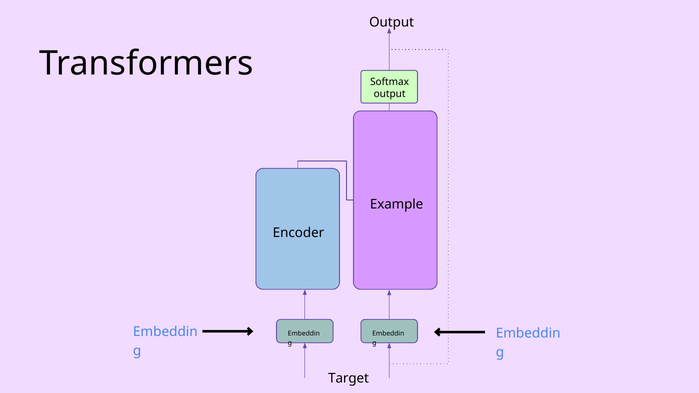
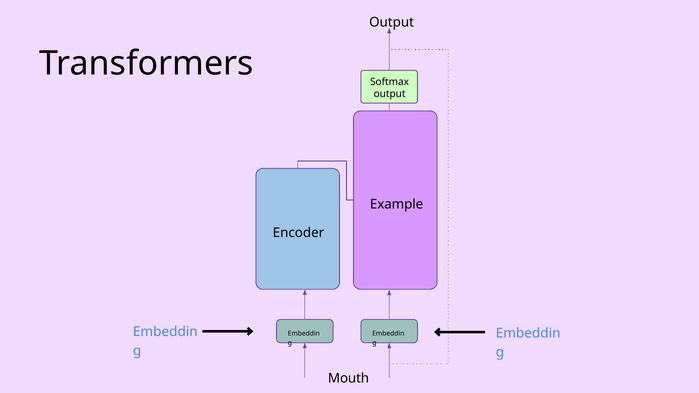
Target: Target -> Mouth
